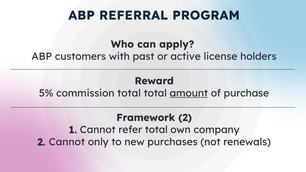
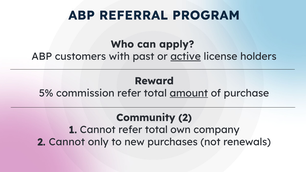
active underline: none -> present
commission total: total -> refer
Framework: Framework -> Community
